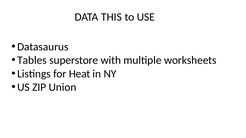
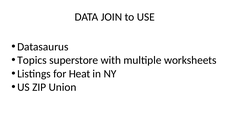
THIS: THIS -> JOIN
Tables: Tables -> Topics
